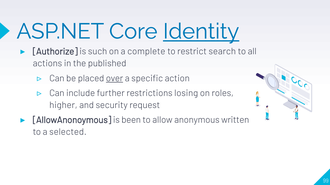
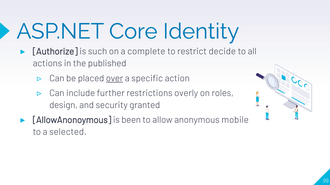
Identity underline: present -> none
search: search -> decide
losing: losing -> overly
higher: higher -> design
request: request -> granted
written: written -> mobile
